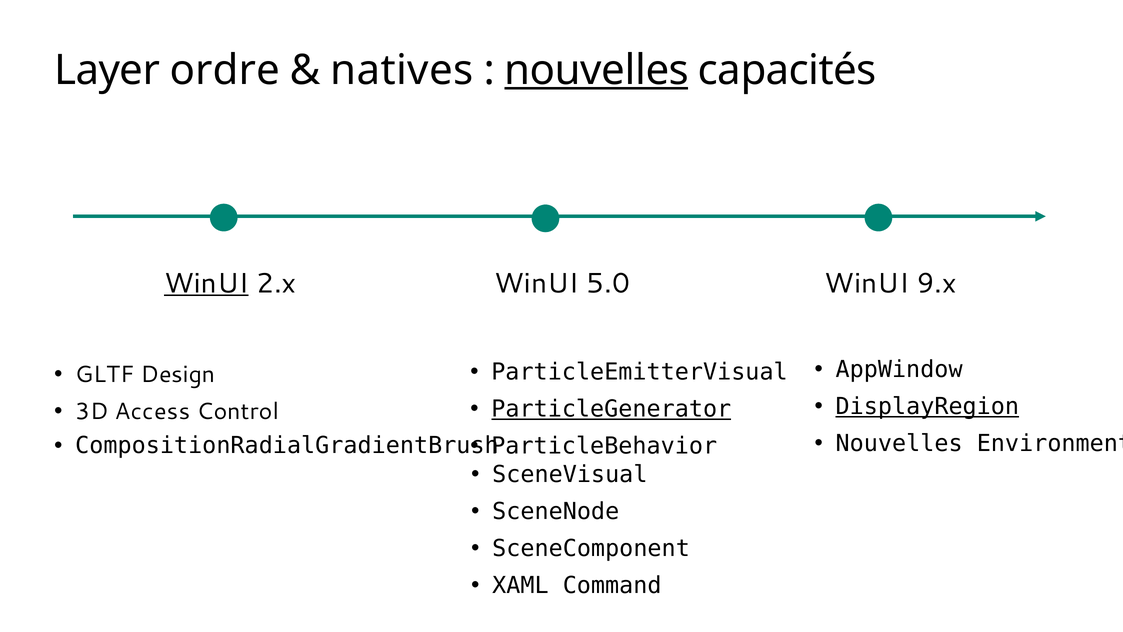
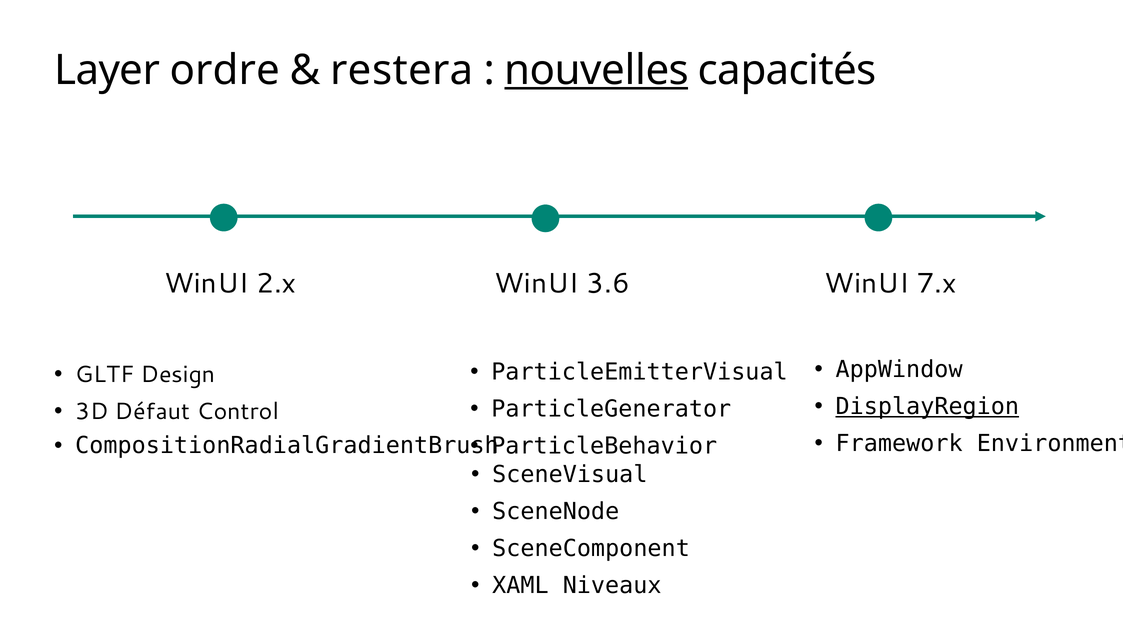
natives: natives -> restera
WinUI at (206, 283) underline: present -> none
5.0: 5.0 -> 3.6
9.x: 9.x -> 7.x
ParticleGenerator underline: present -> none
Access: Access -> Défaut
Nouvelles at (899, 443): Nouvelles -> Framework
Command: Command -> Niveaux
